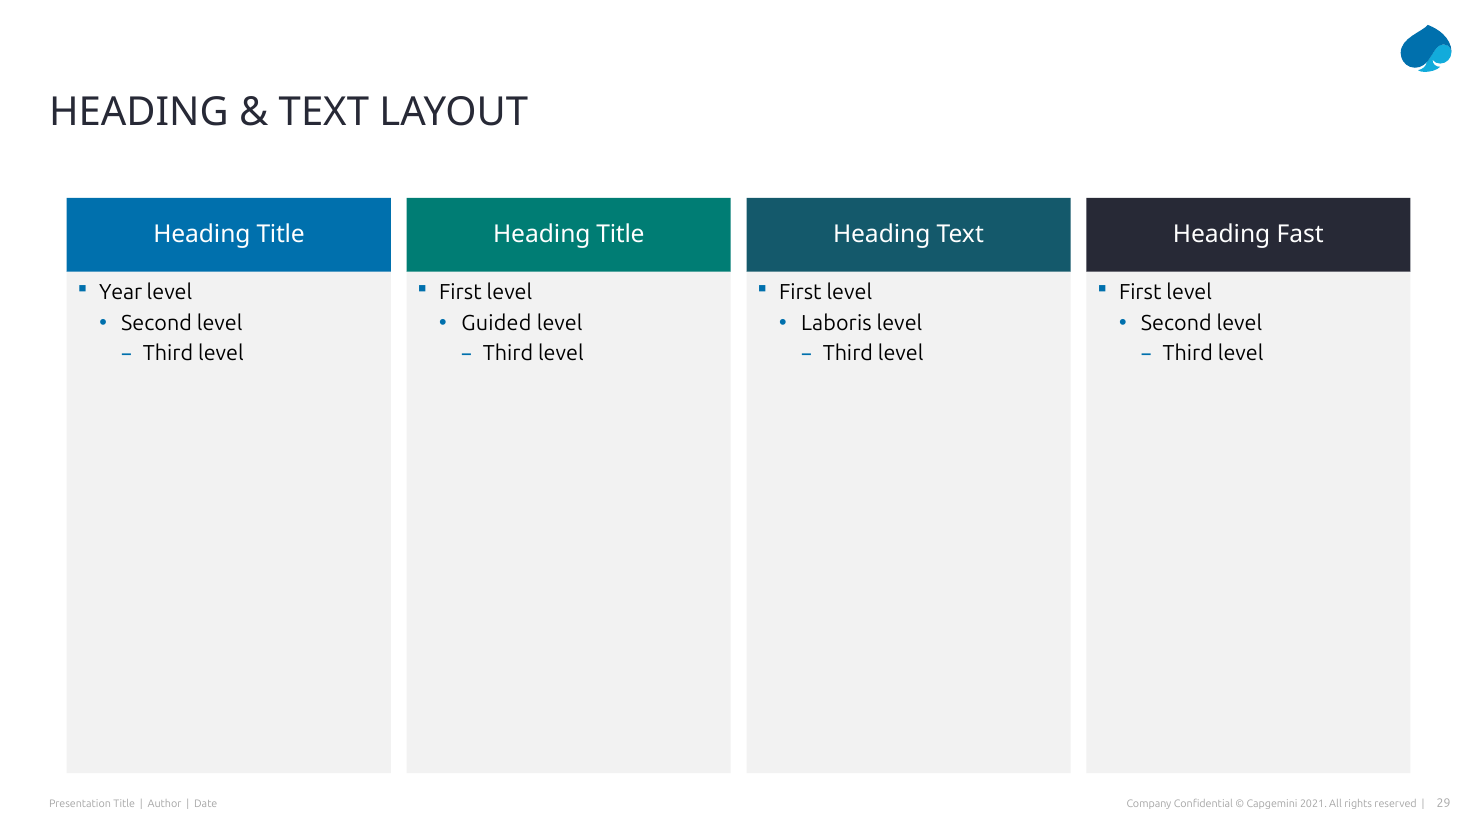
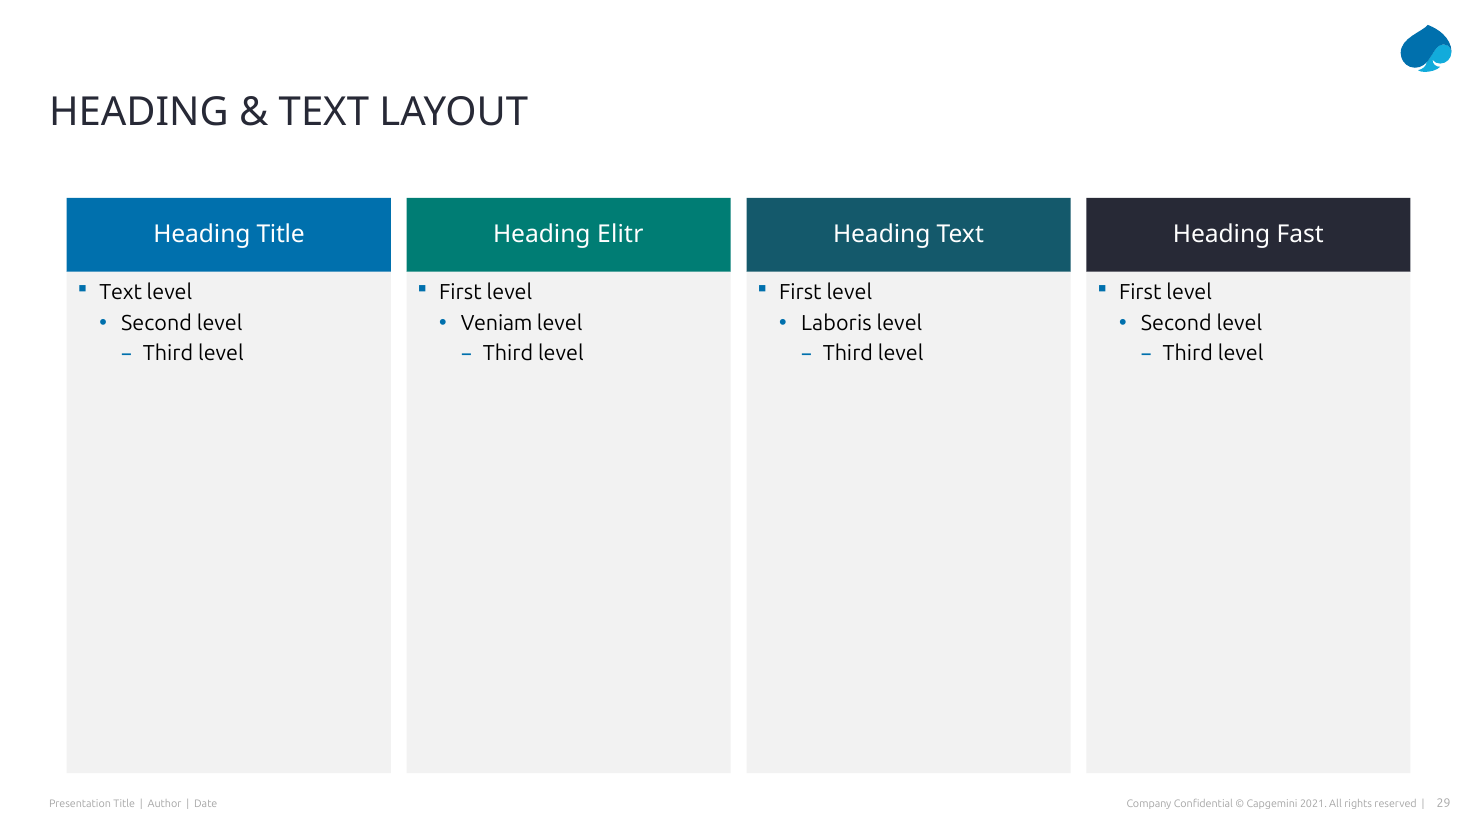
Title at (621, 235): Title -> Elitr
Year at (121, 293): Year -> Text
Guided: Guided -> Veniam
